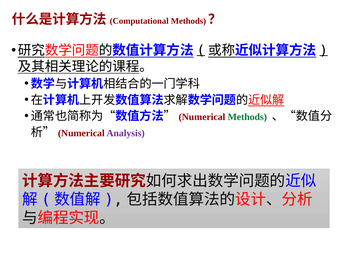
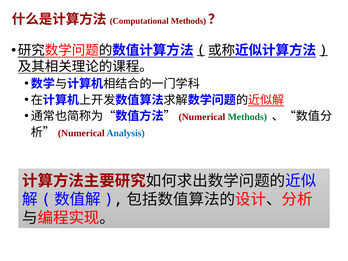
Analysis colour: purple -> blue
